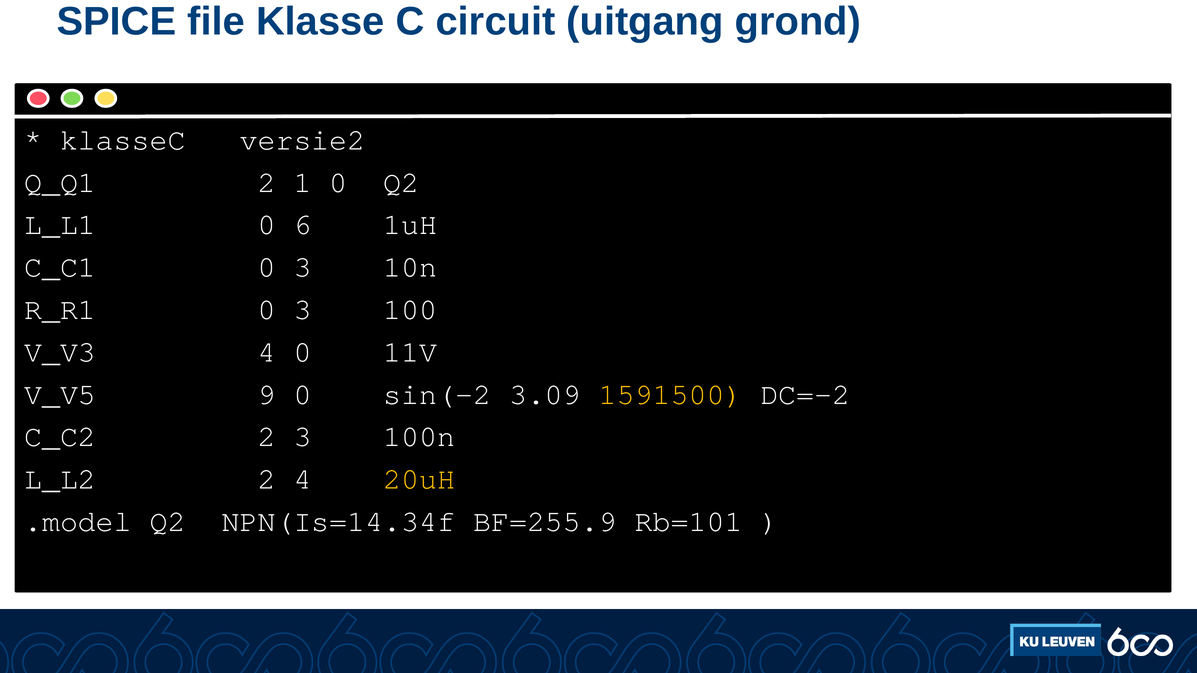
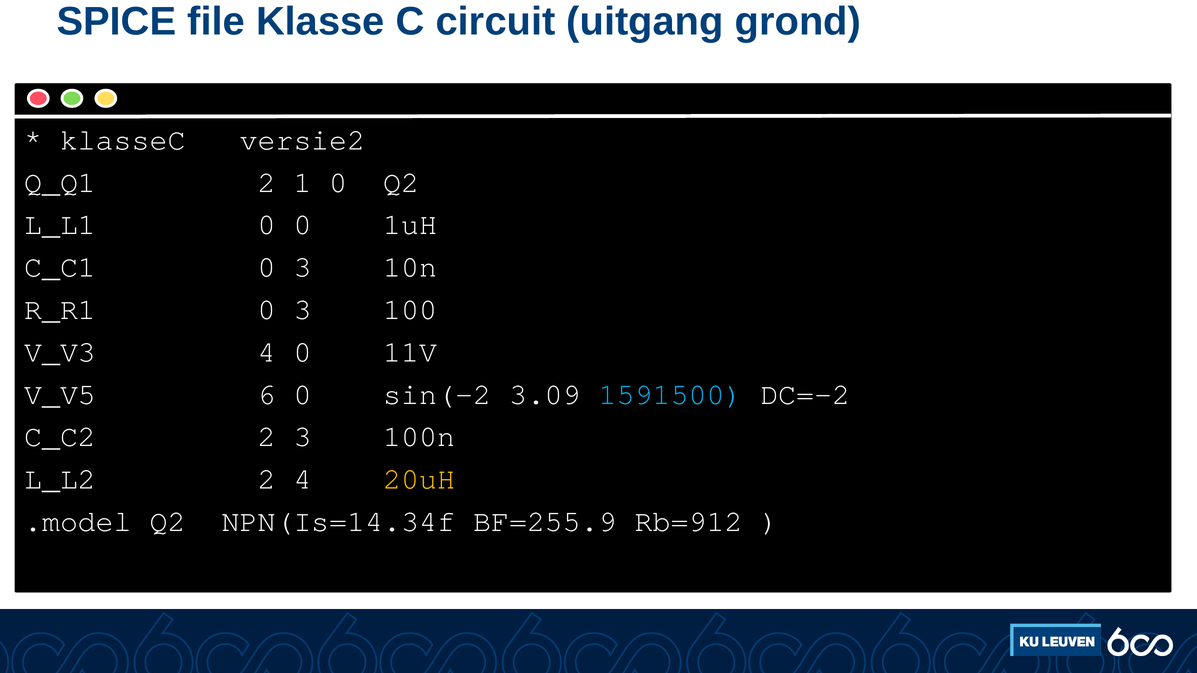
0 6: 6 -> 0
9: 9 -> 6
1591500 colour: yellow -> light blue
Rb=101: Rb=101 -> Rb=912
